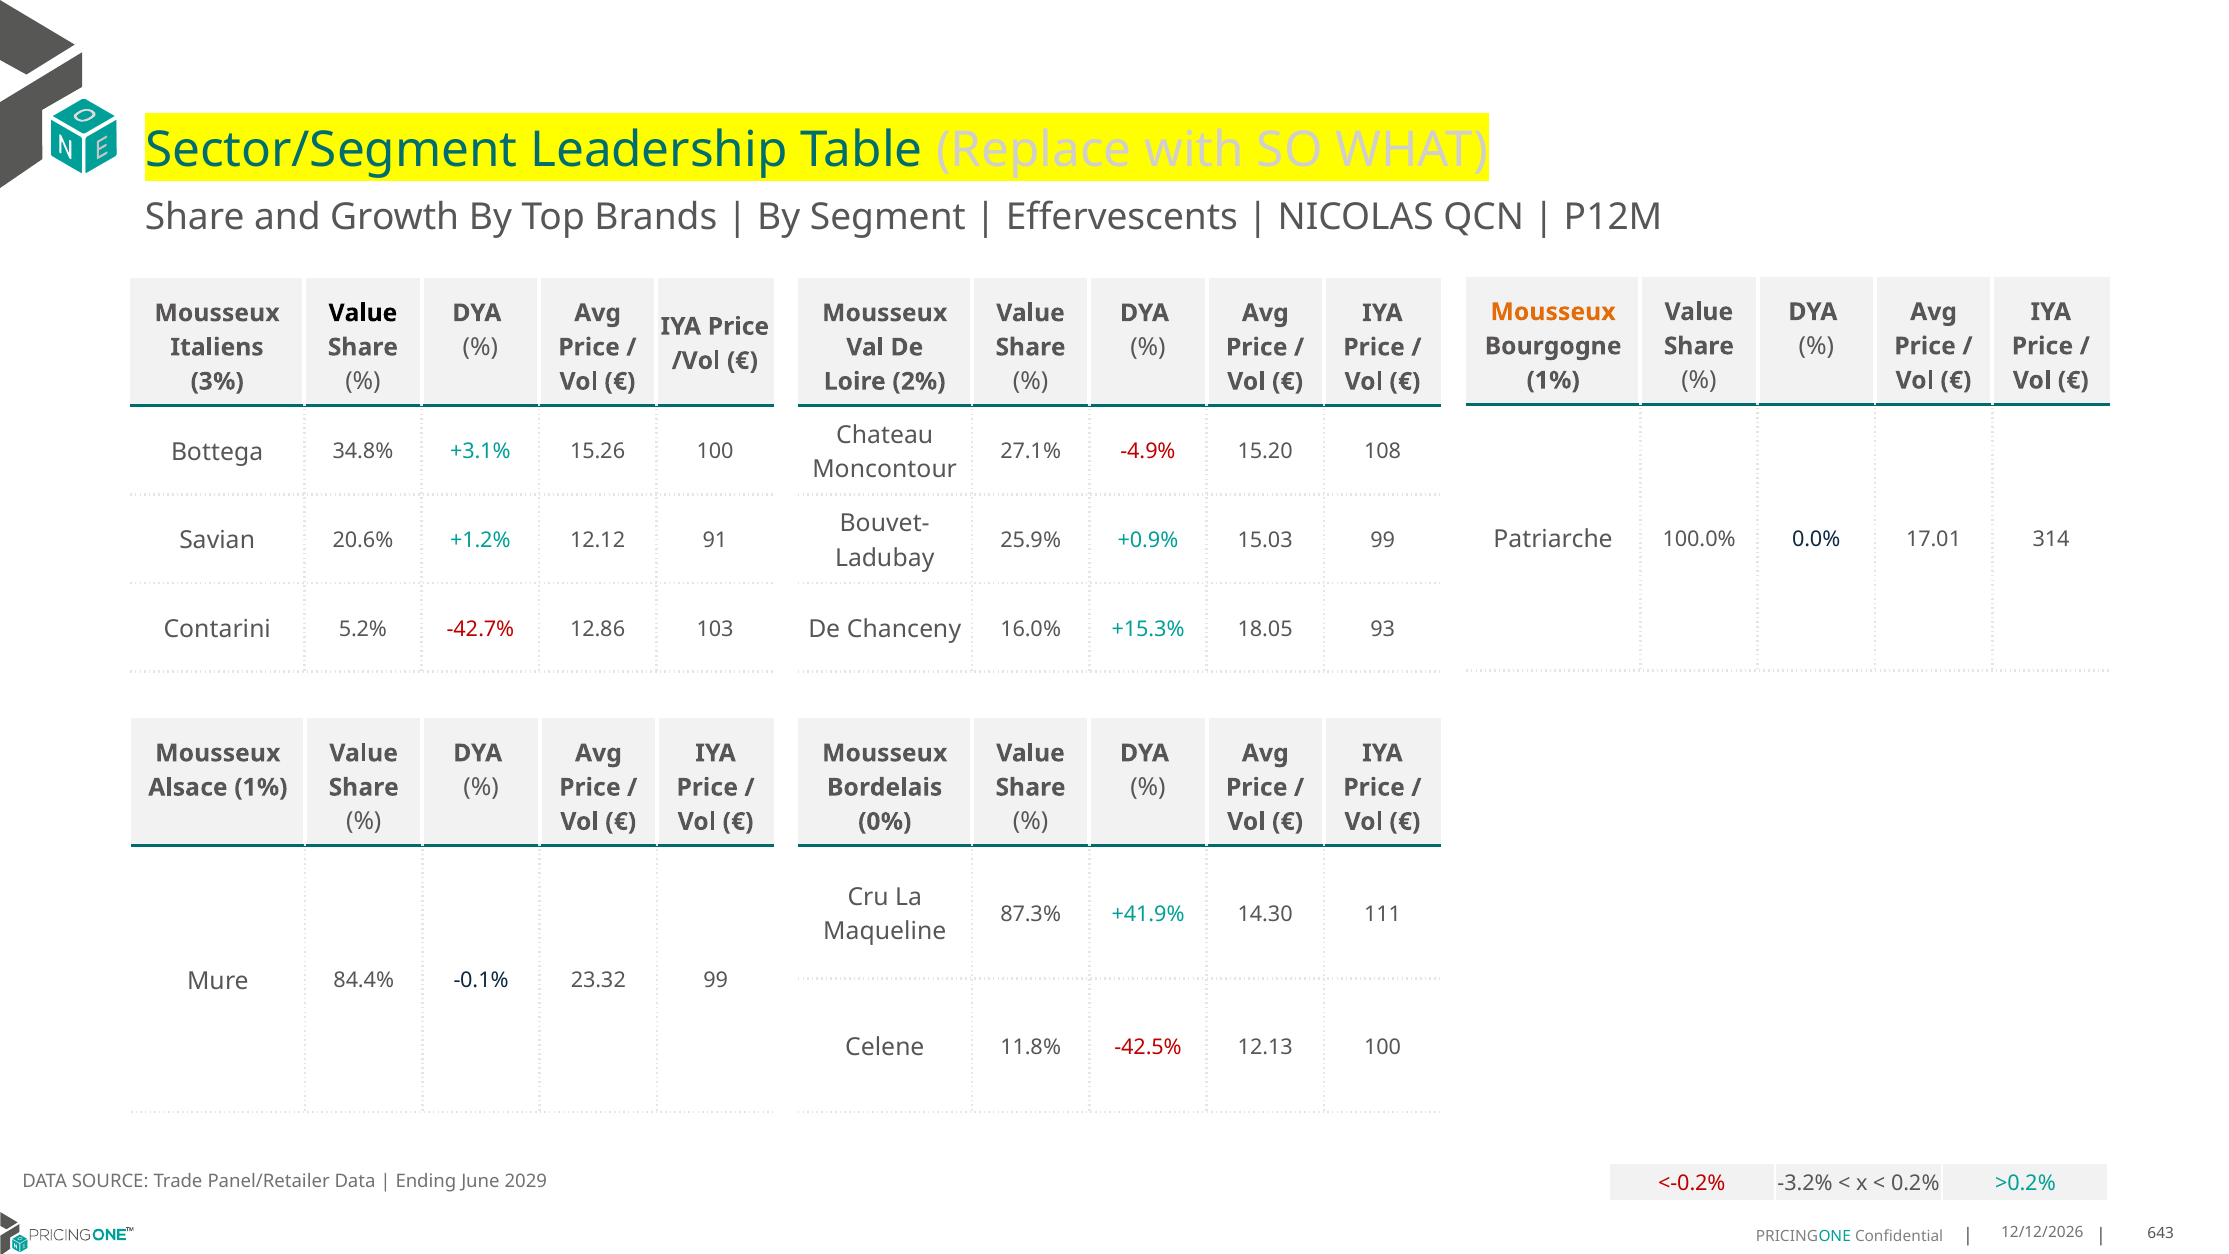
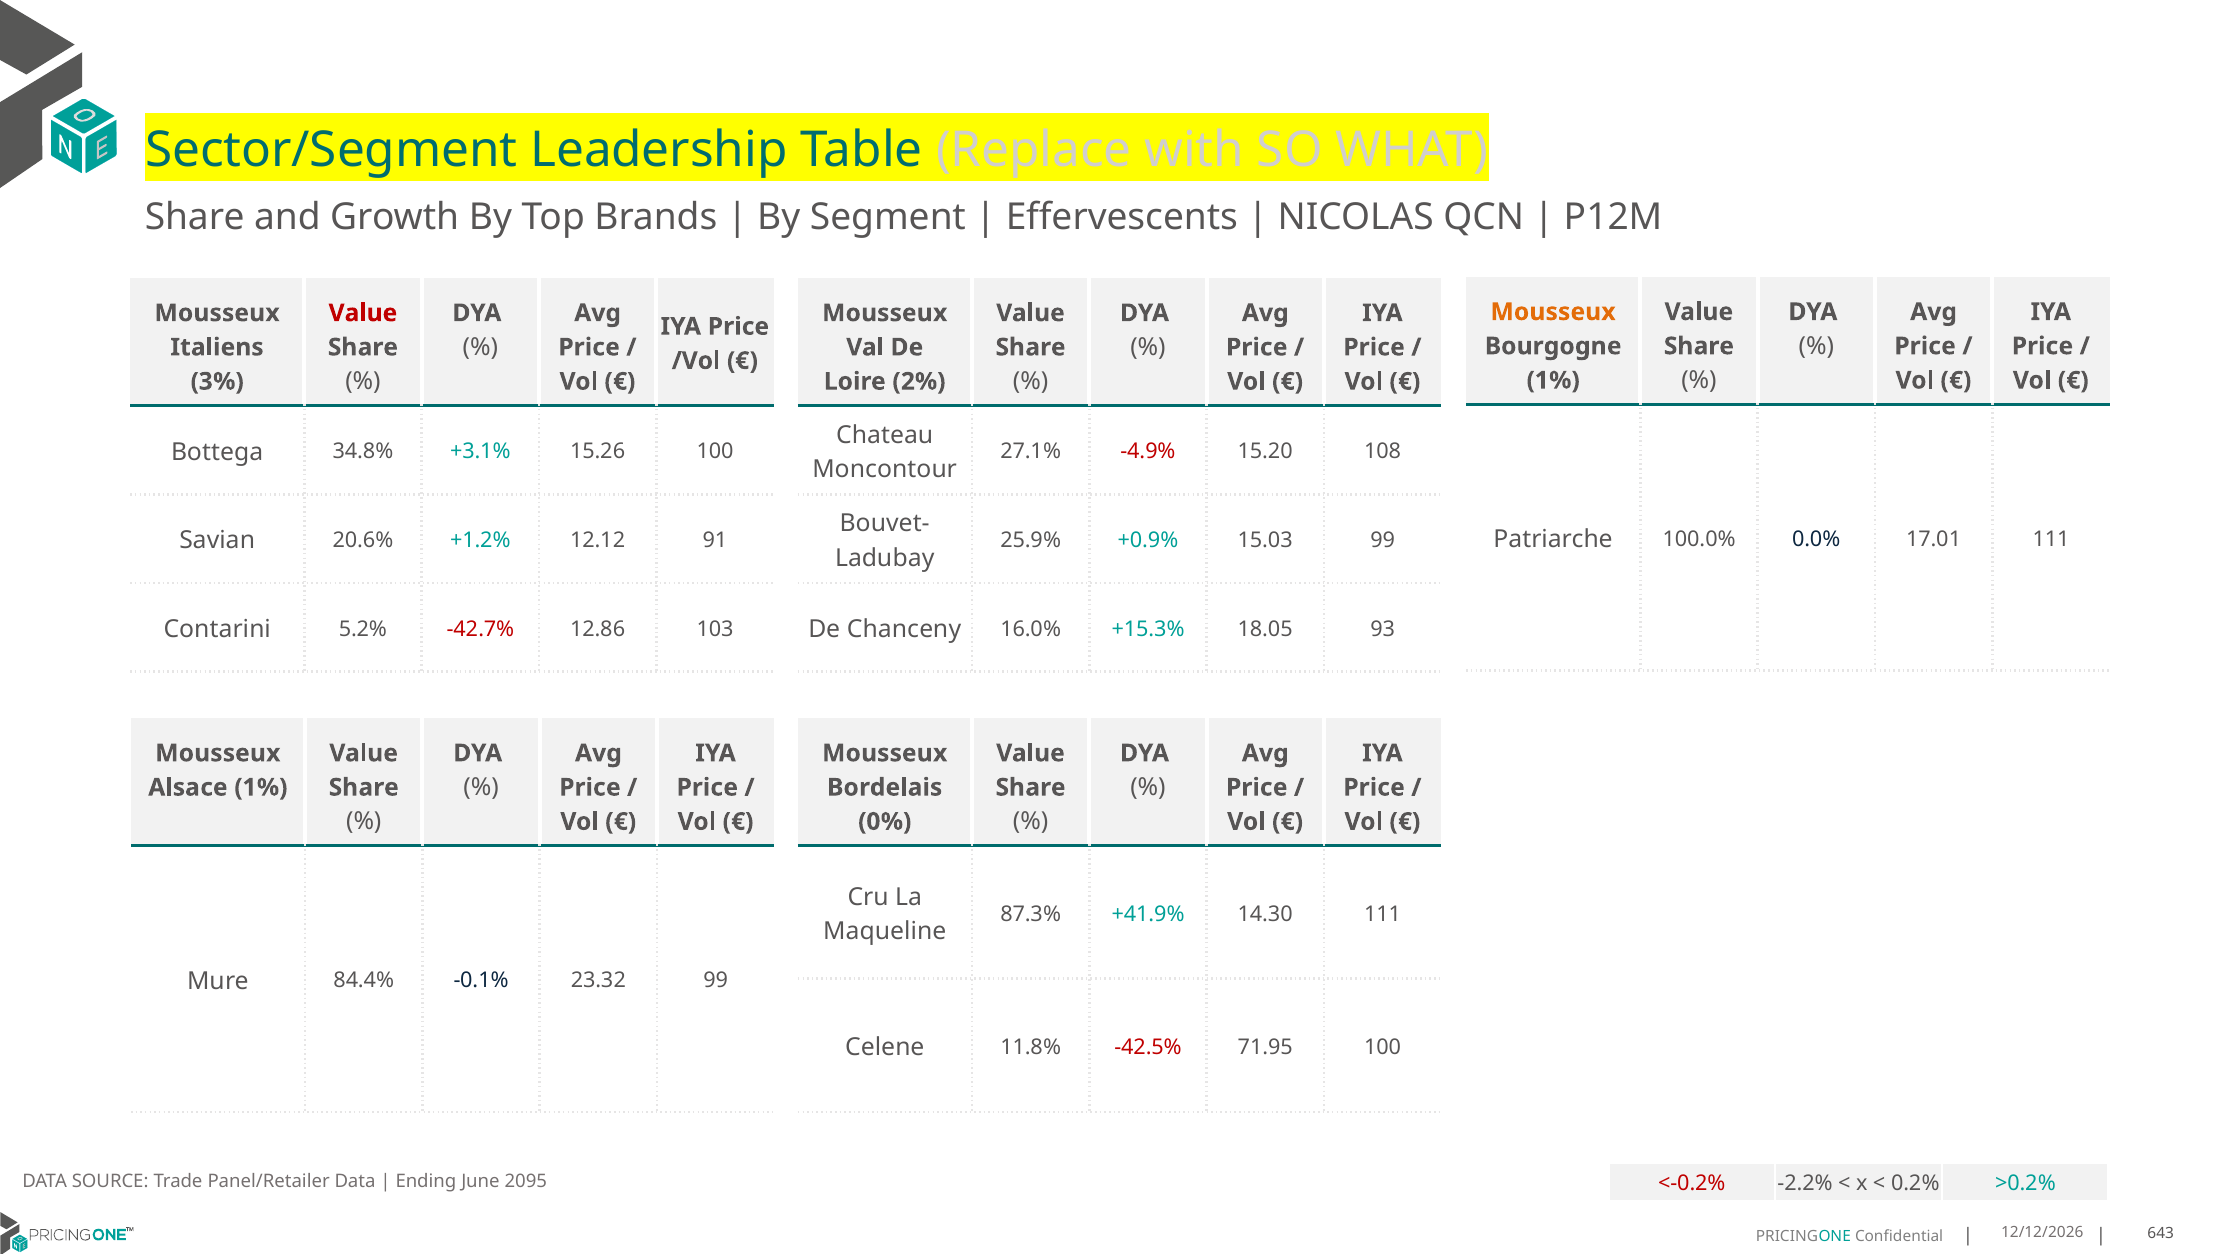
Value at (363, 313) colour: black -> red
17.01 314: 314 -> 111
12.13: 12.13 -> 71.95
2029: 2029 -> 2095
-3.2%: -3.2% -> -2.2%
